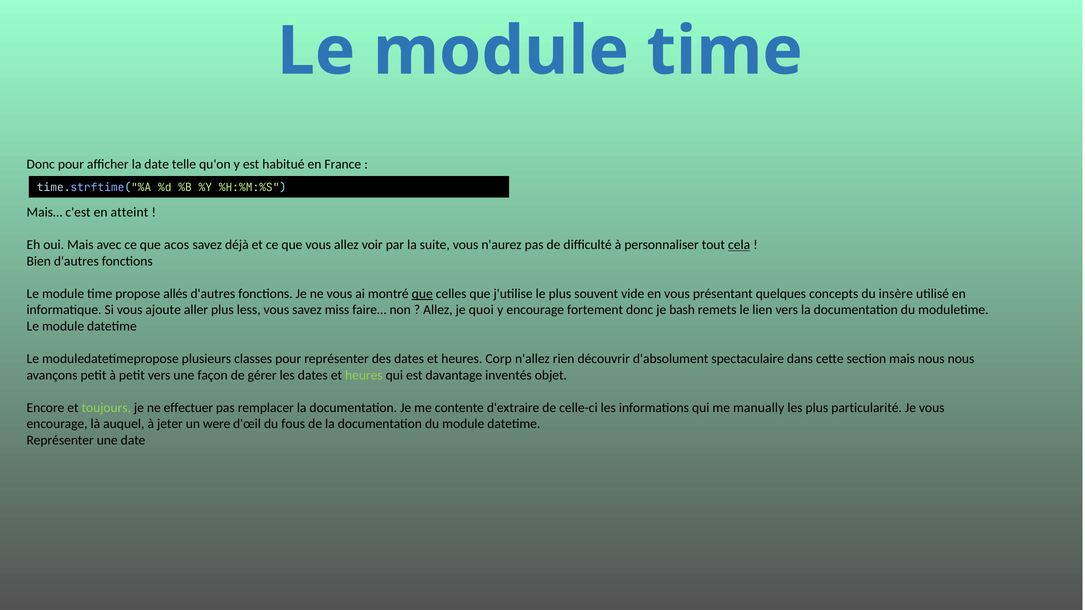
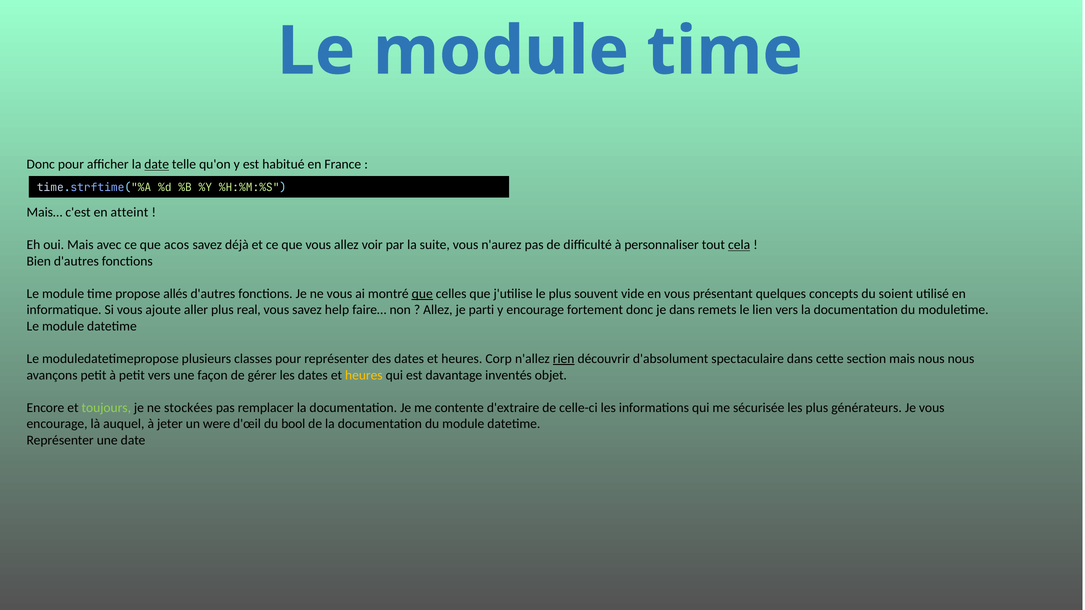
date at (157, 165) underline: none -> present
insère: insère -> soient
less: less -> real
miss: miss -> help
quoi: quoi -> parti
je bash: bash -> dans
rien underline: none -> present
heures at (364, 375) colour: light green -> yellow
effectuer: effectuer -> stockées
manually: manually -> sécurisée
particularité: particularité -> générateurs
fous: fous -> bool
